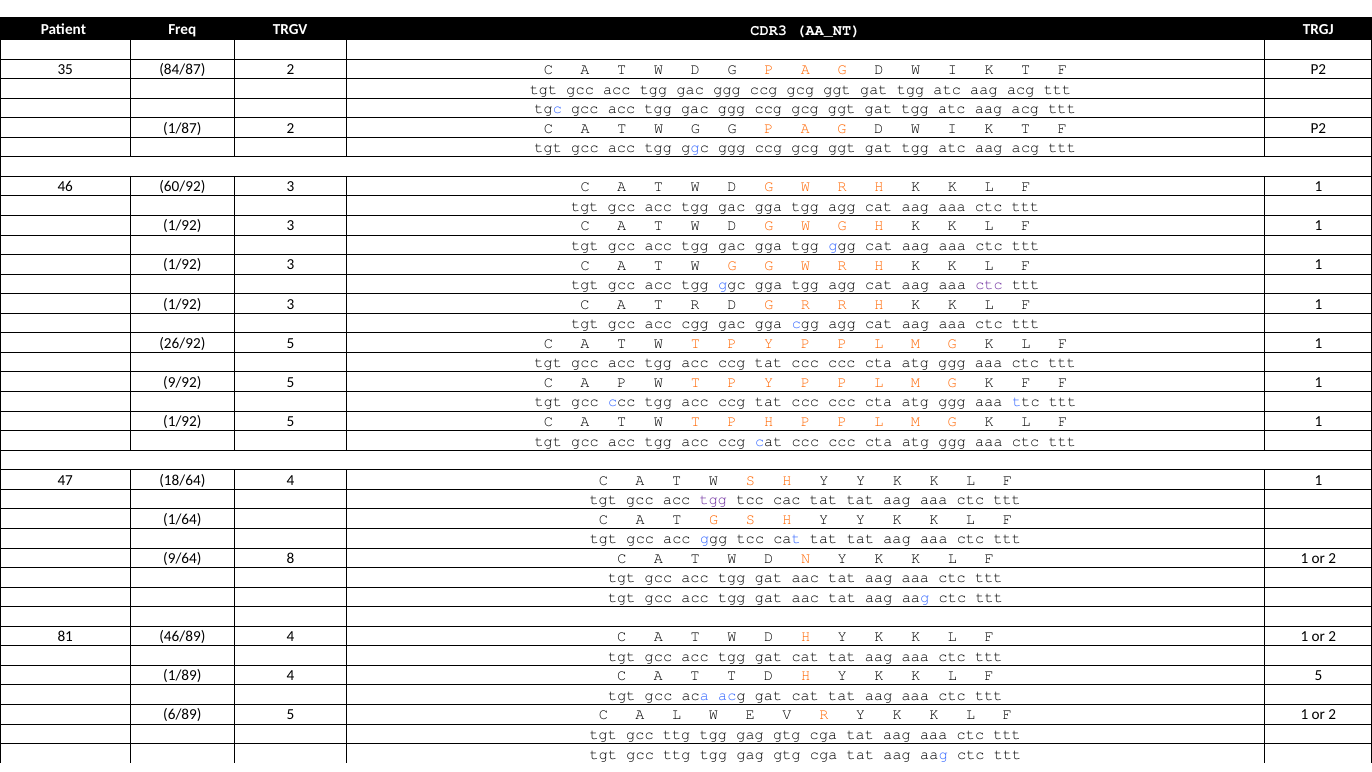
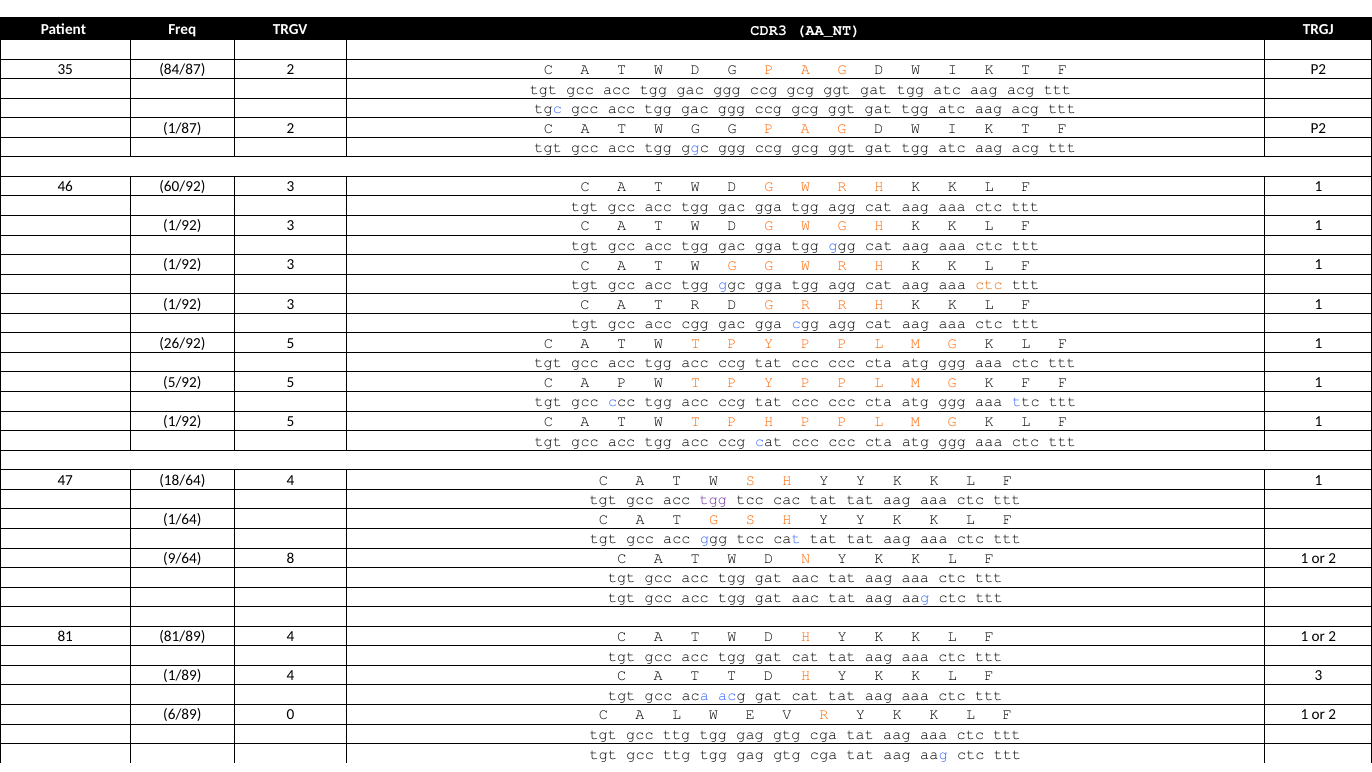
ctc at (989, 284) colour: purple -> orange
9/92: 9/92 -> 5/92
46/89: 46/89 -> 81/89
F 5: 5 -> 3
6/89 5: 5 -> 0
